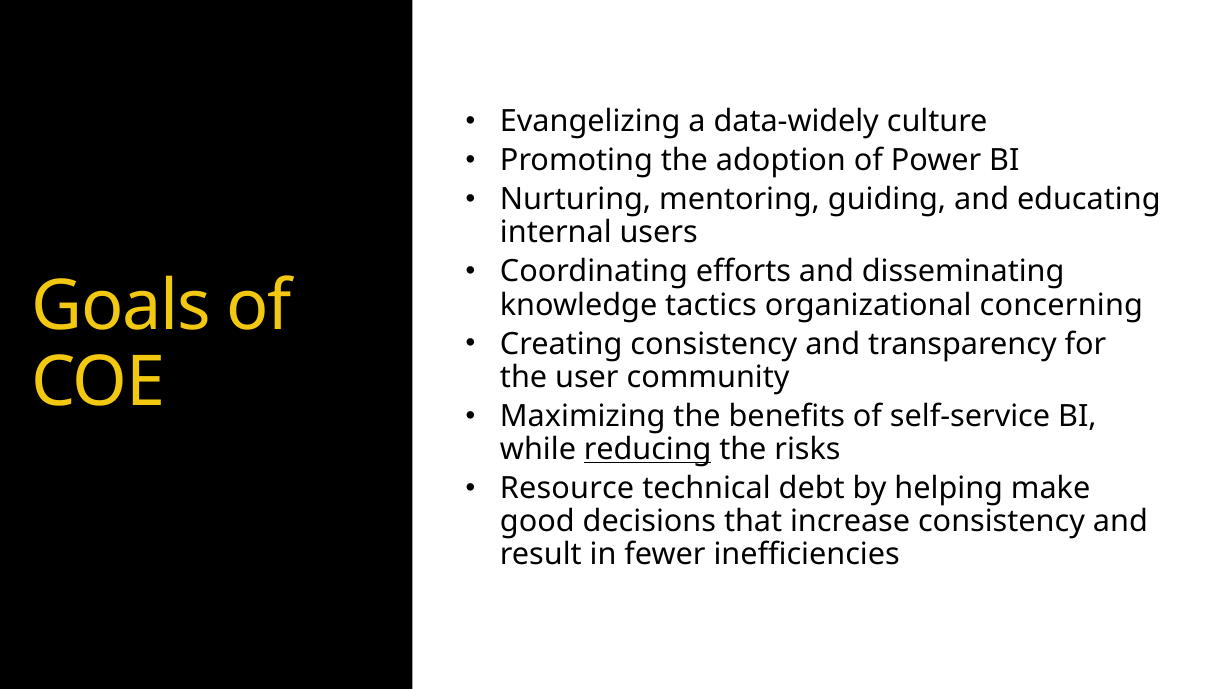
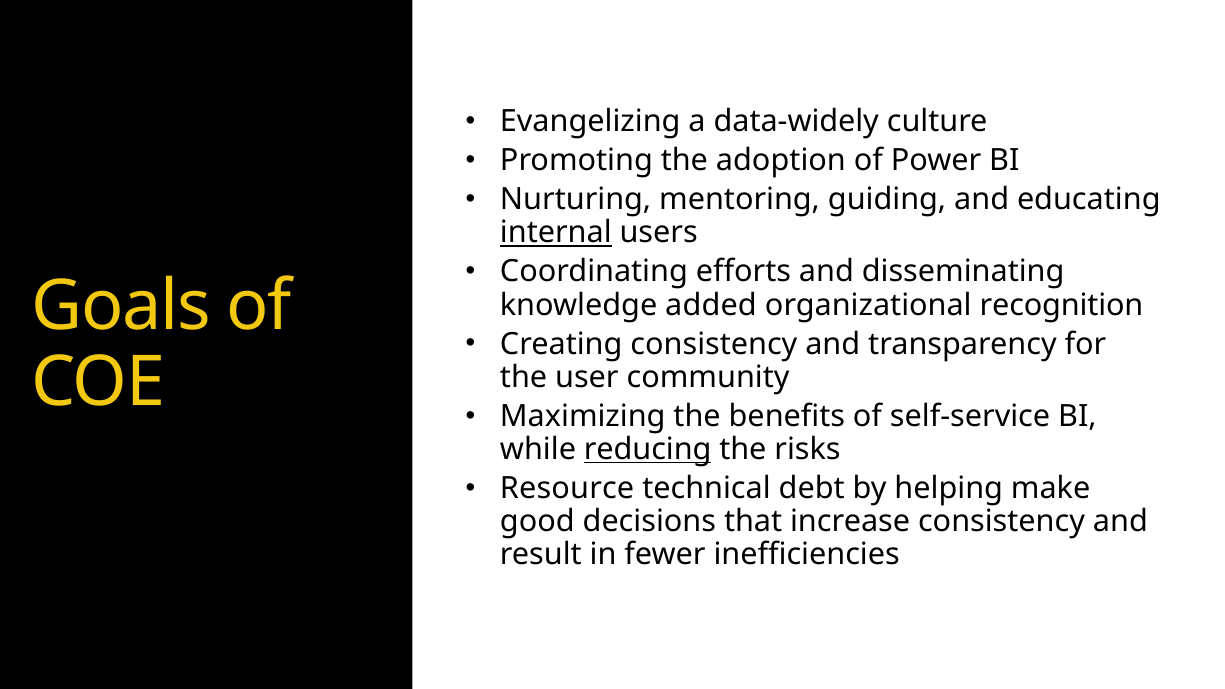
internal underline: none -> present
tactics: tactics -> added
concerning: concerning -> recognition
